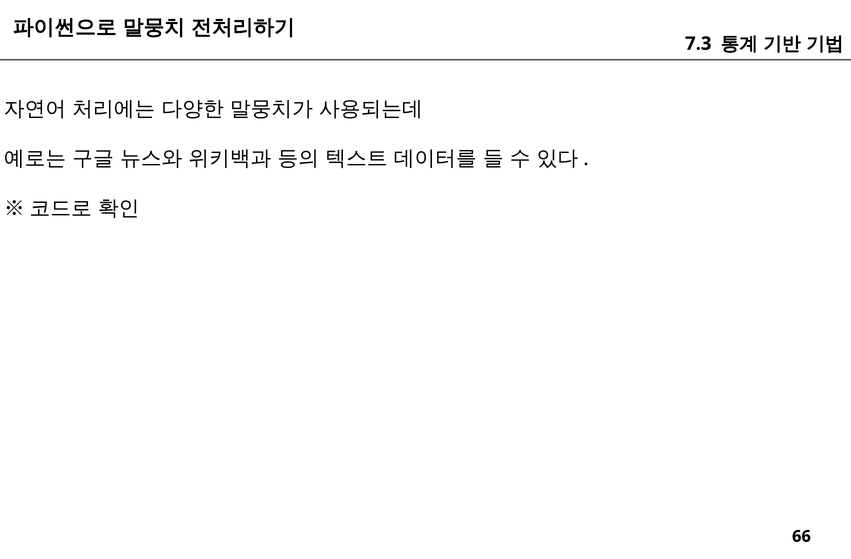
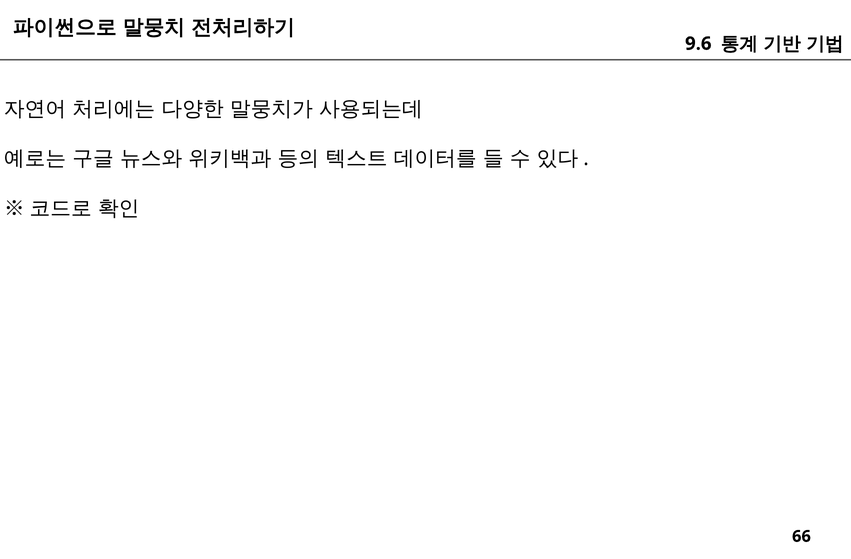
7.3: 7.3 -> 9.6
